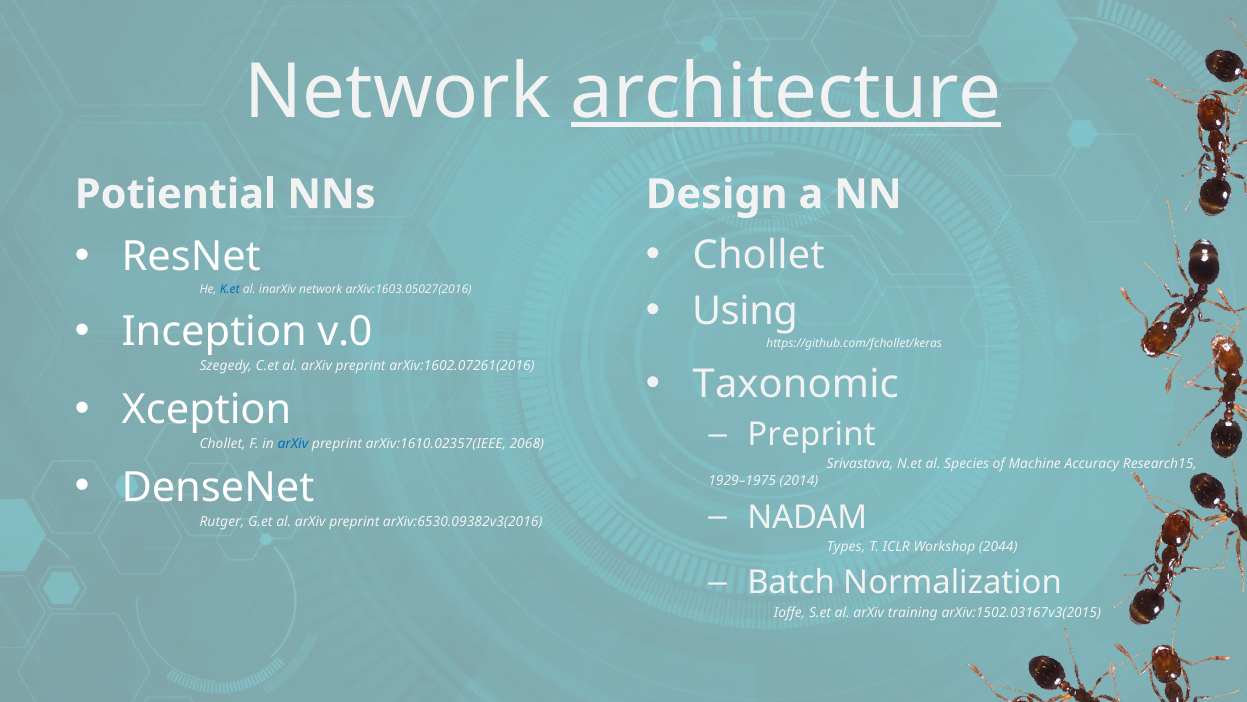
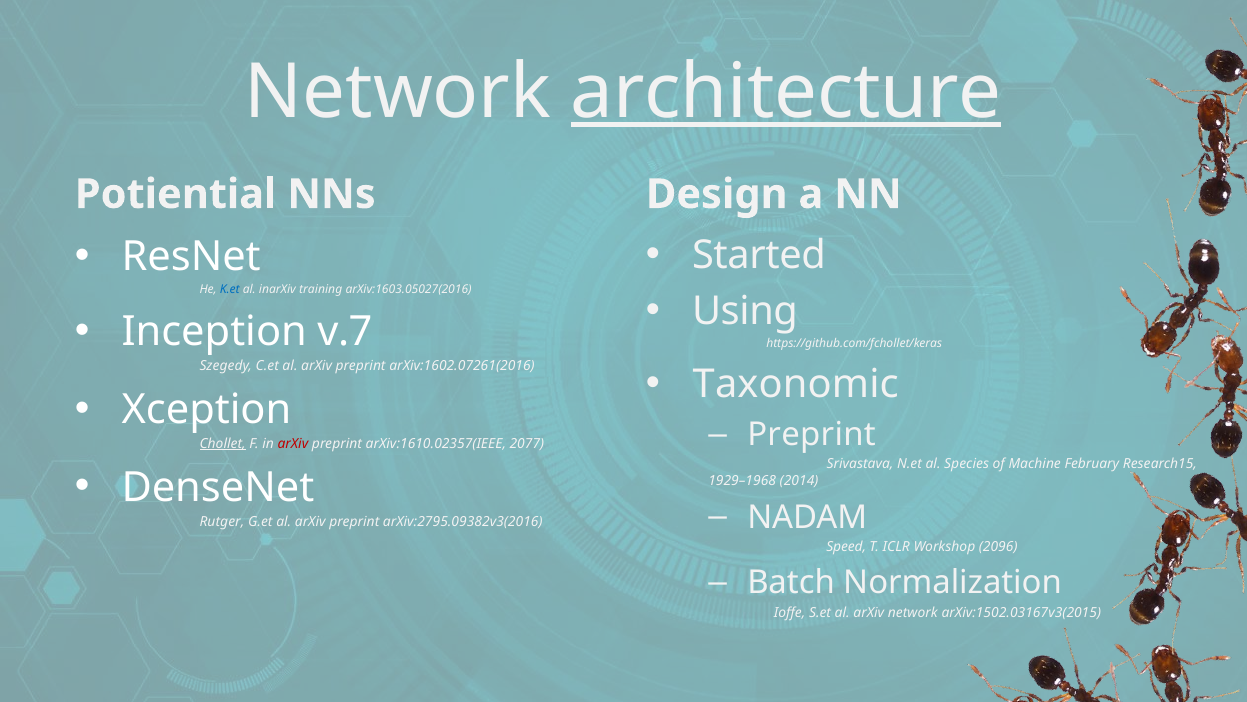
Chollet at (759, 255): Chollet -> Started
inarXiv network: network -> training
v.0: v.0 -> v.7
Chollet at (223, 443) underline: none -> present
arXiv at (293, 443) colour: blue -> red
2068: 2068 -> 2077
Accuracy: Accuracy -> February
1929–1975: 1929–1975 -> 1929–1968
arXiv:6530.09382v3(2016: arXiv:6530.09382v3(2016 -> arXiv:2795.09382v3(2016
Types: Types -> Speed
2044: 2044 -> 2096
arXiv training: training -> network
